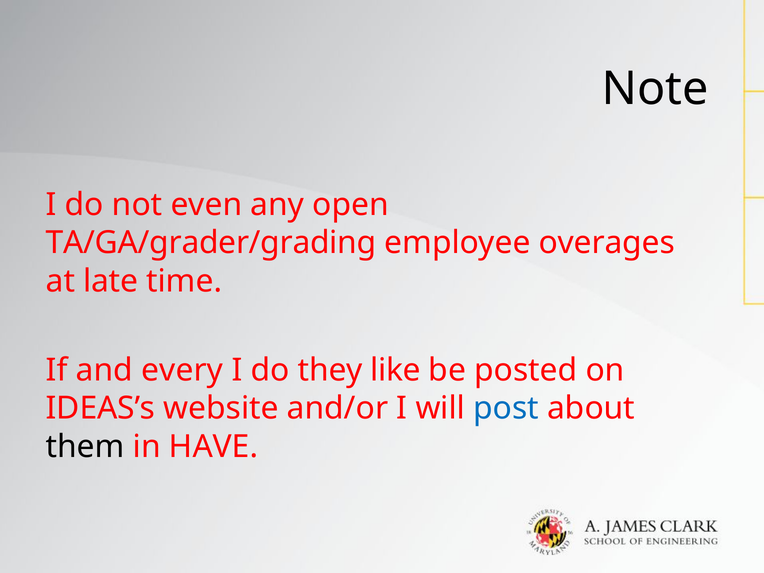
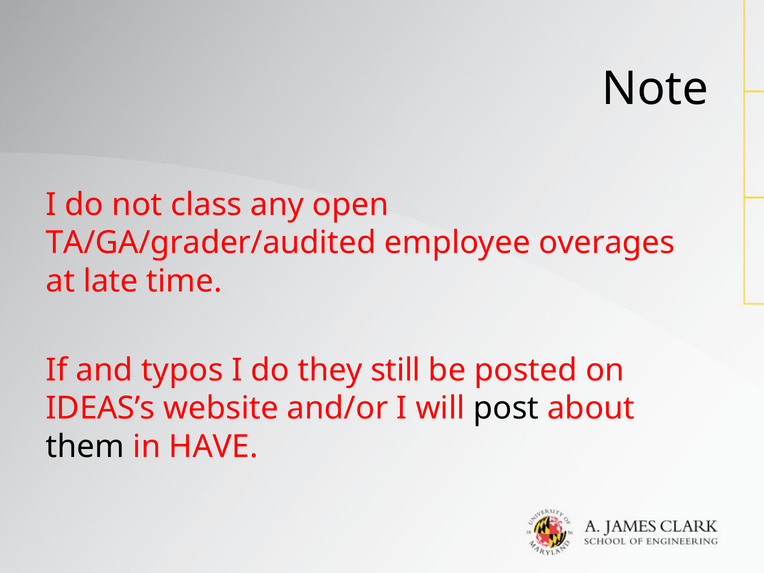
even: even -> class
TA/GA/grader/grading: TA/GA/grader/grading -> TA/GA/grader/audited
every: every -> typos
like: like -> still
post colour: blue -> black
